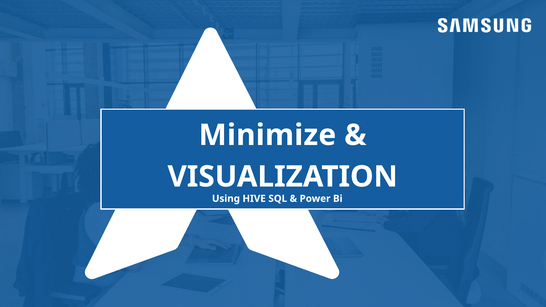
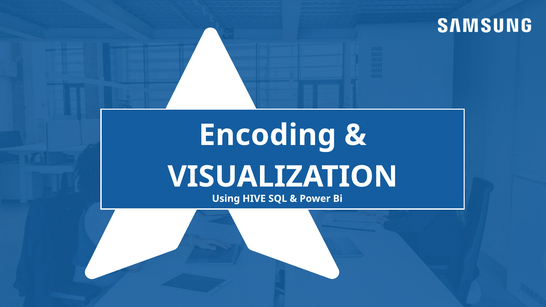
Minimize: Minimize -> Encoding
